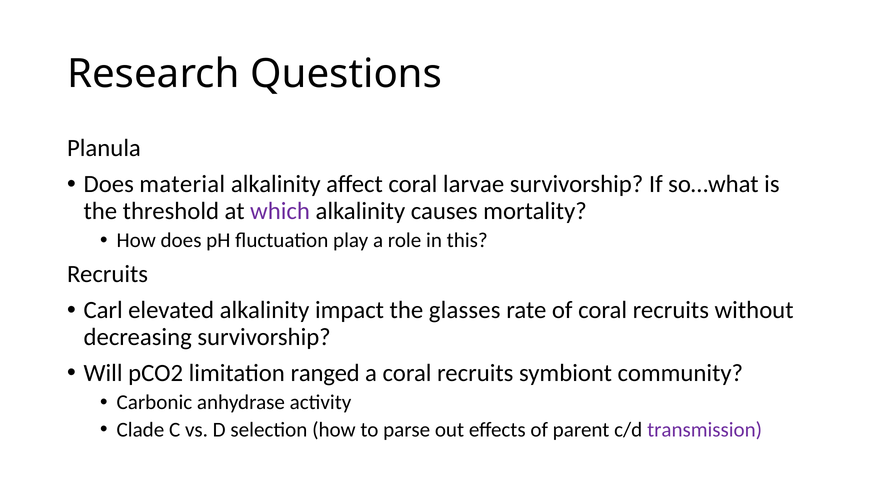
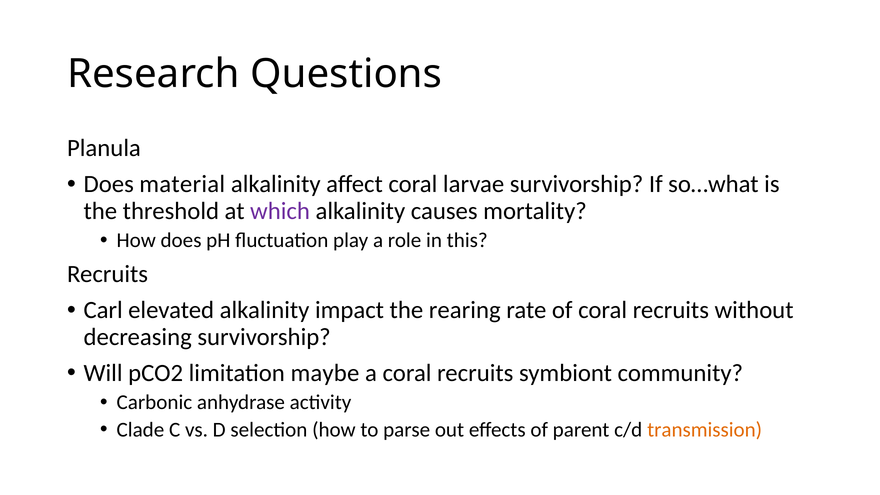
glasses: glasses -> rearing
ranged: ranged -> maybe
transmission colour: purple -> orange
